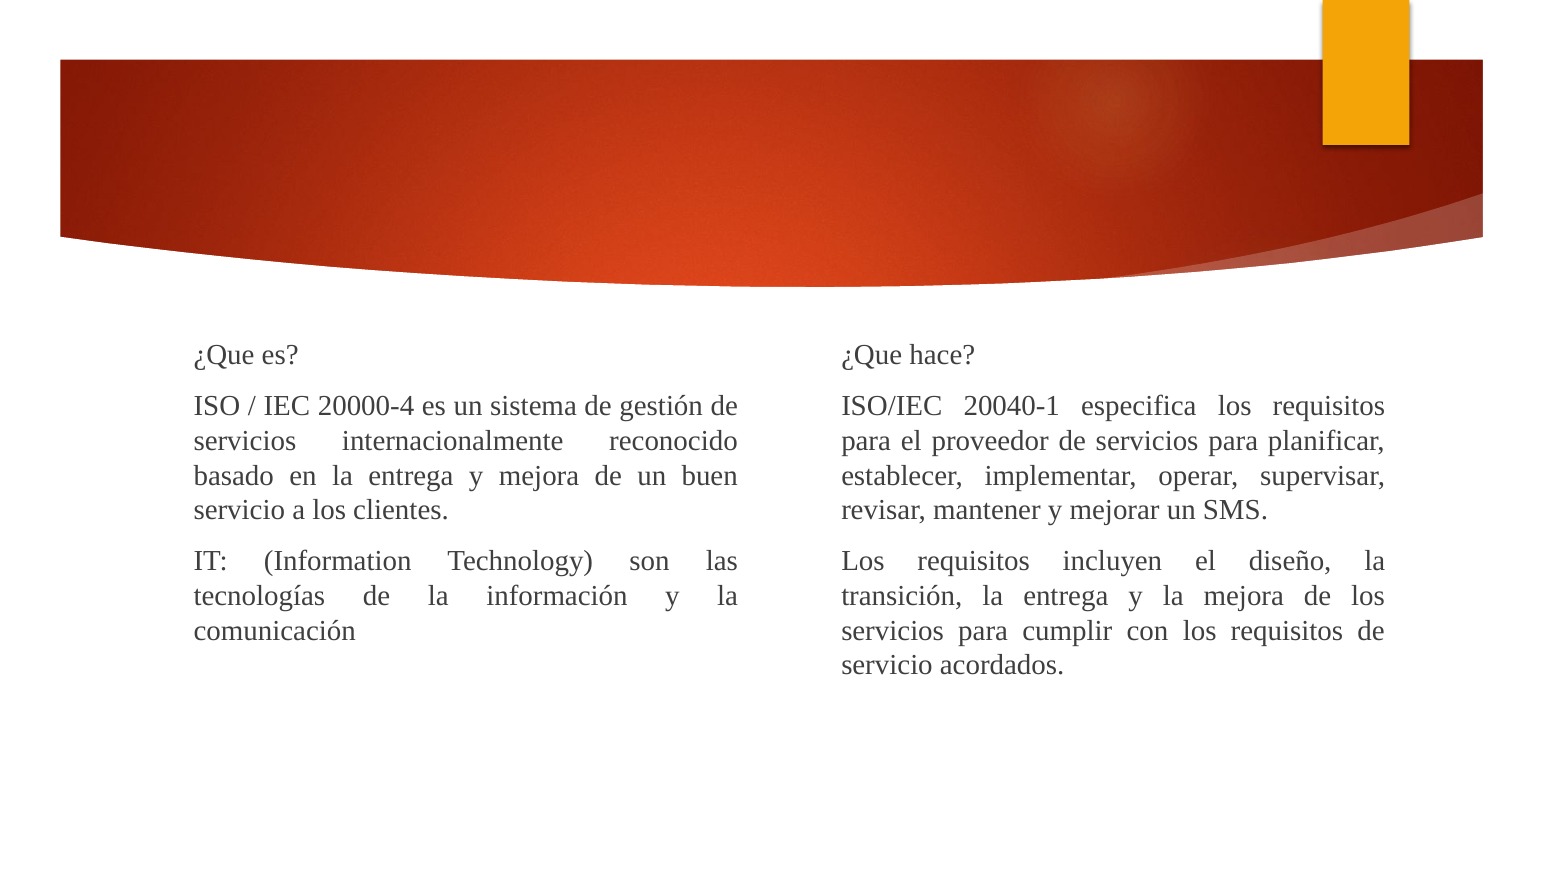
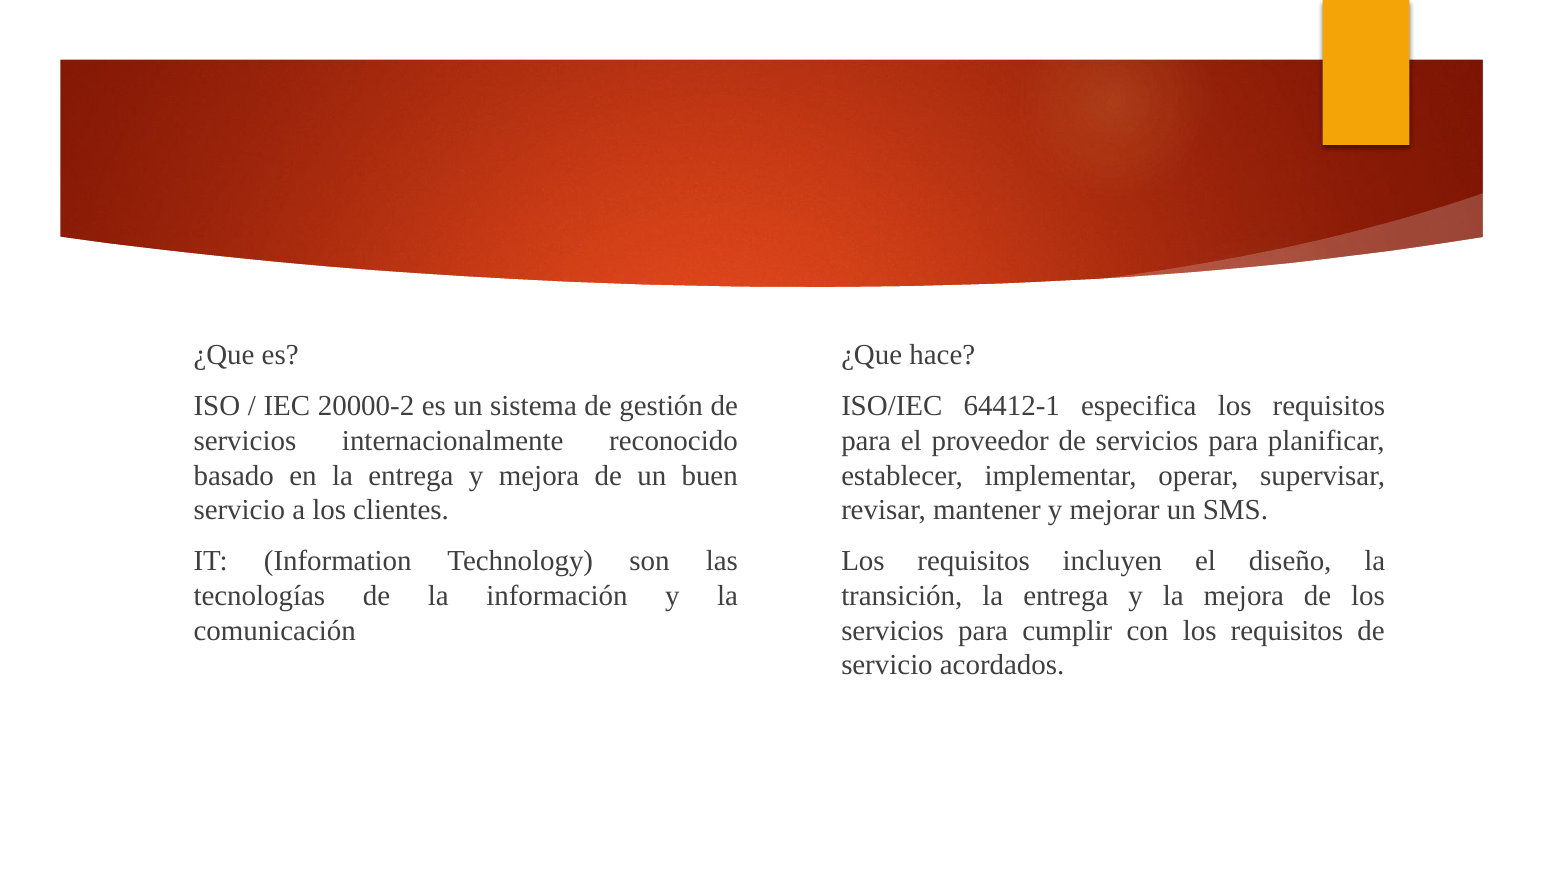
20000-4: 20000-4 -> 20000-2
20040-1: 20040-1 -> 64412-1
